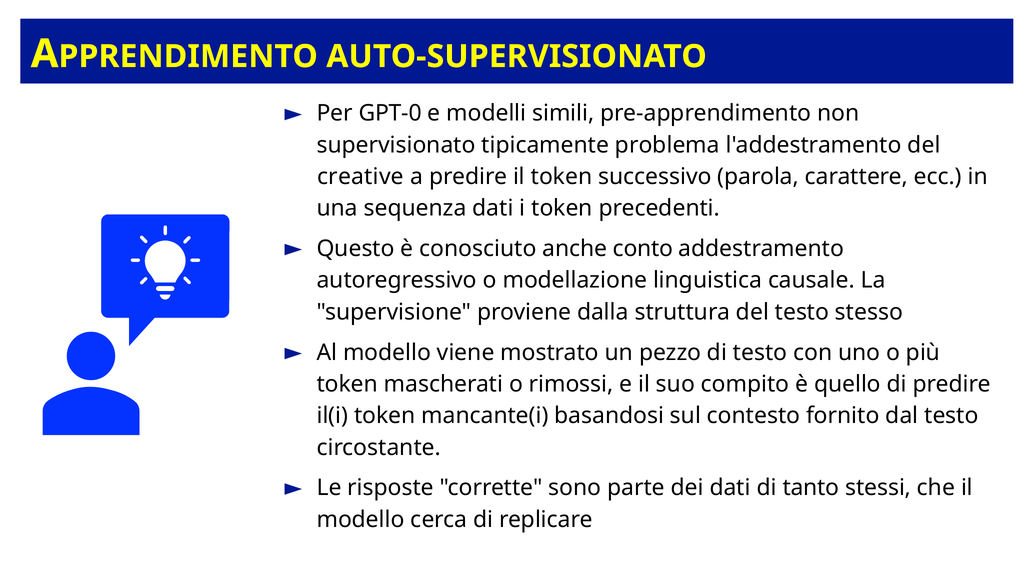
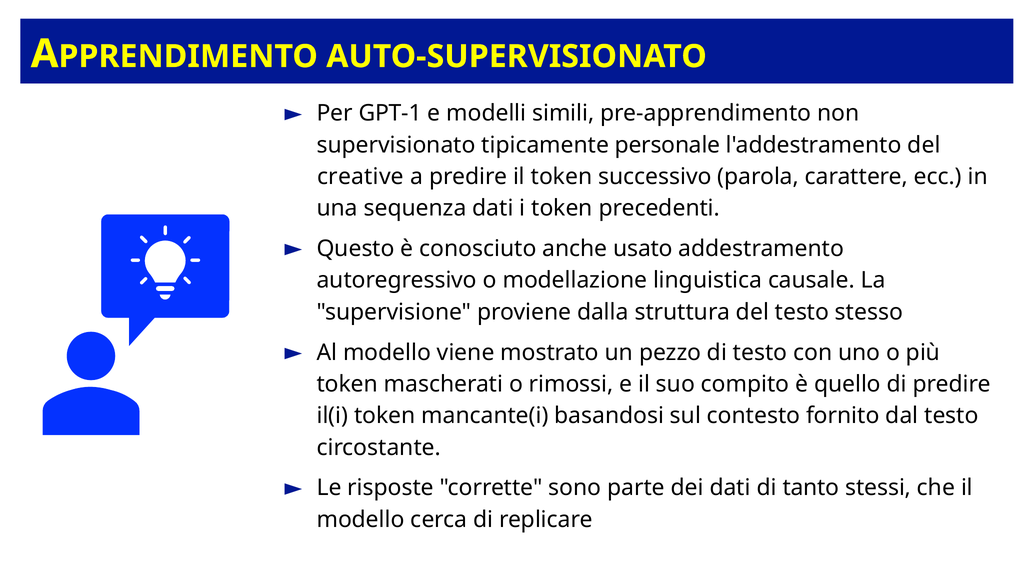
GPT-0: GPT-0 -> GPT-1
problema: problema -> personale
conto: conto -> usato
